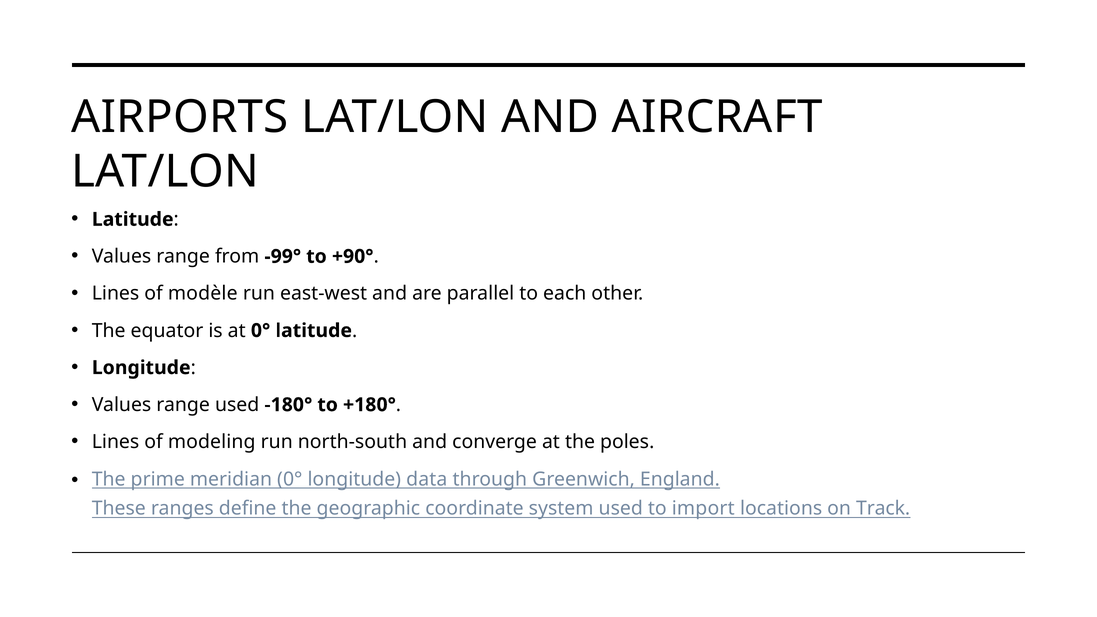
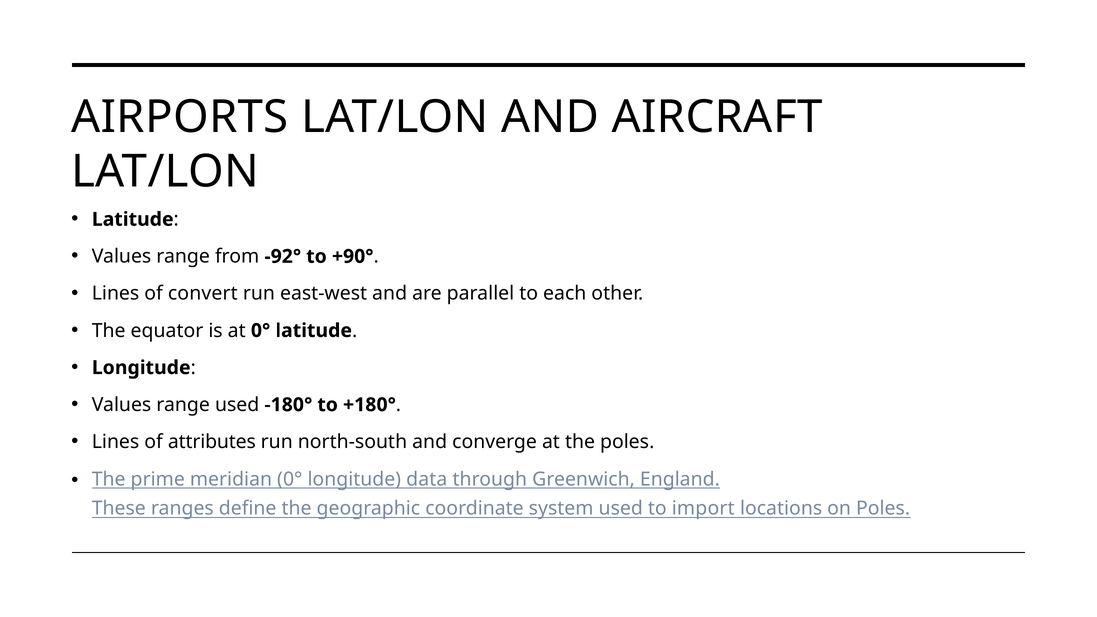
-99°: -99° -> -92°
modèle: modèle -> convert
modeling: modeling -> attributes
on Track: Track -> Poles
